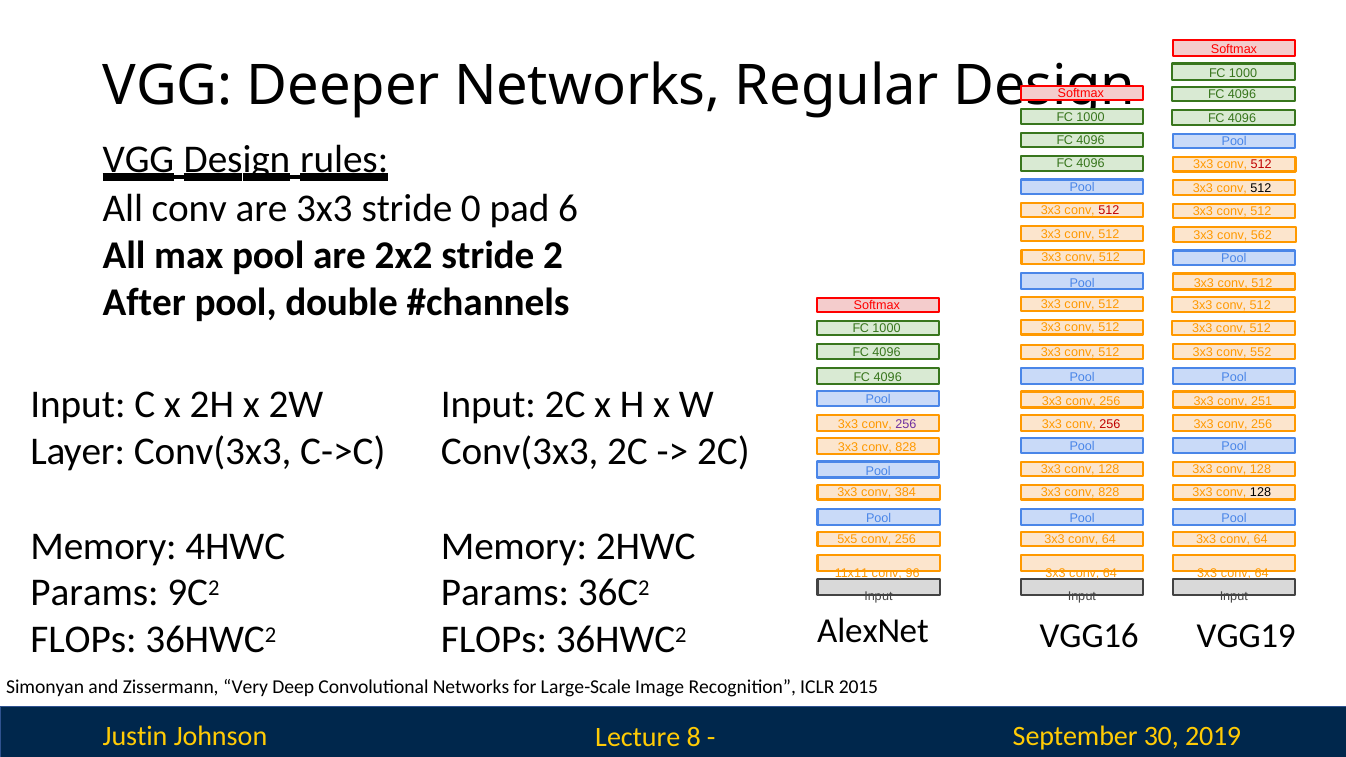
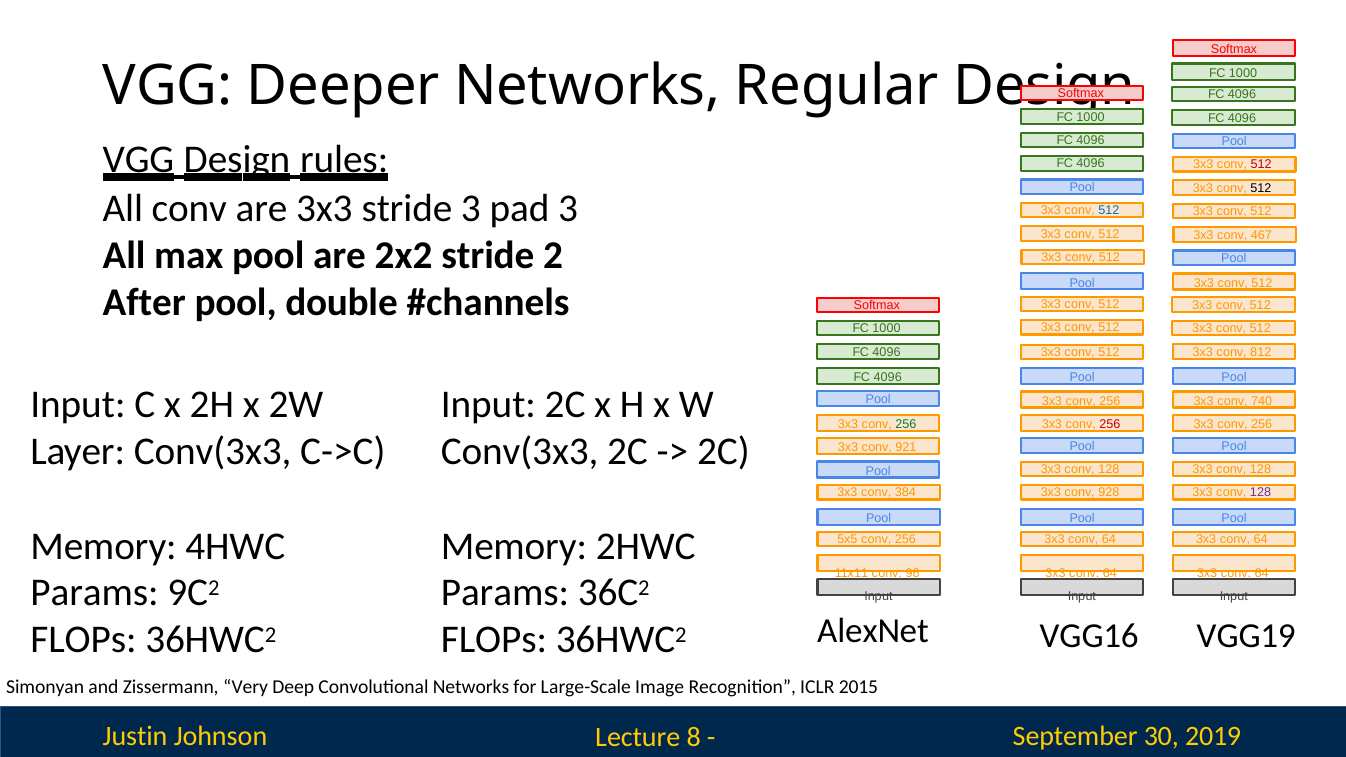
stride 0: 0 -> 3
pad 6: 6 -> 3
512 at (1109, 211) colour: red -> blue
562: 562 -> 467
552: 552 -> 812
251: 251 -> 740
256 at (906, 424) colour: purple -> green
828 at (906, 448): 828 -> 921
828 at (1109, 493): 828 -> 928
128 at (1261, 493) colour: black -> purple
